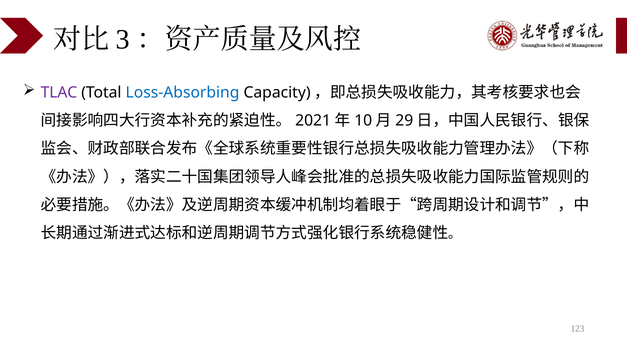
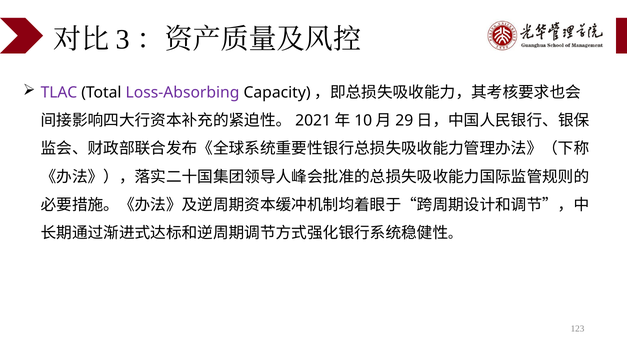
Loss-Absorbing colour: blue -> purple
